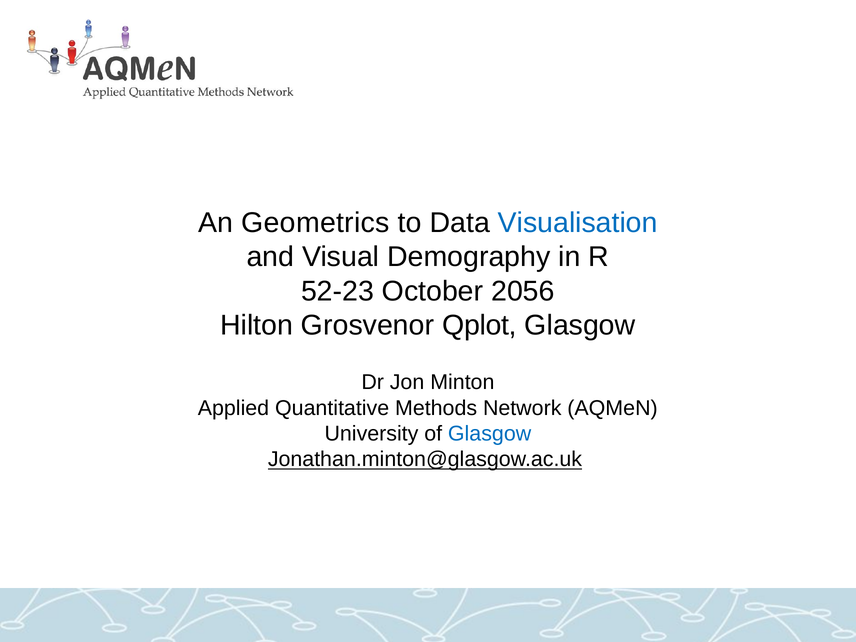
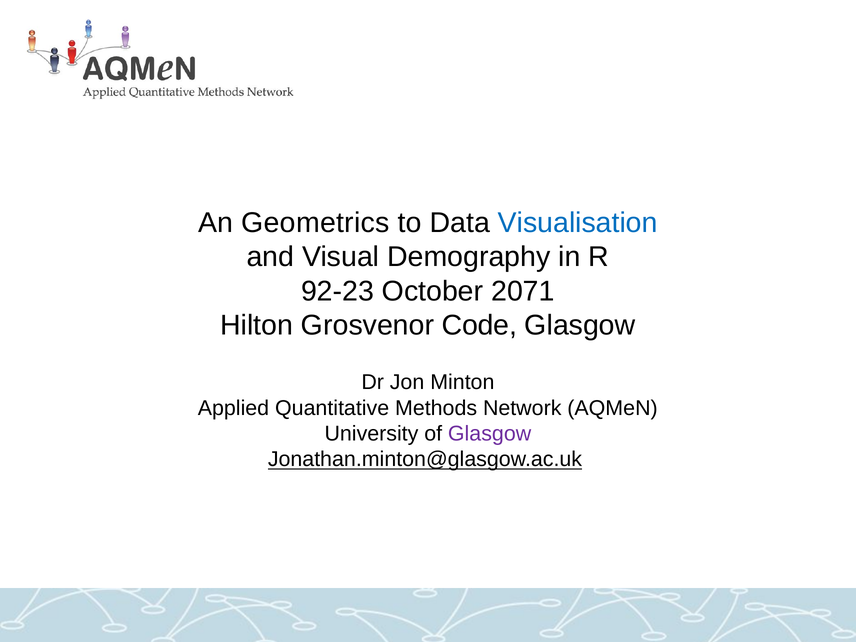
52-23: 52-23 -> 92-23
2056: 2056 -> 2071
Qplot: Qplot -> Code
Glasgow at (490, 434) colour: blue -> purple
